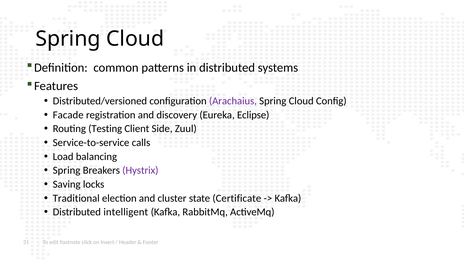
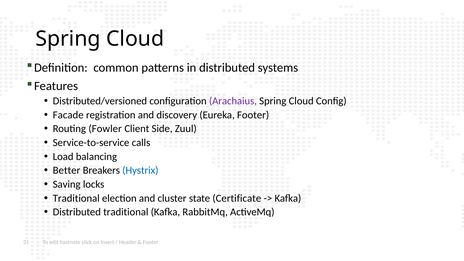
Eureka Eclipse: Eclipse -> Footer
Testing: Testing -> Fowler
Spring at (67, 170): Spring -> Better
Hystrix colour: purple -> blue
Distributed intelligent: intelligent -> traditional
